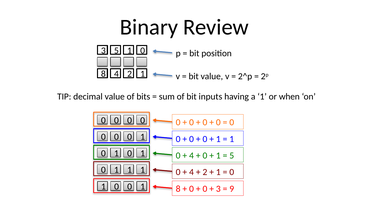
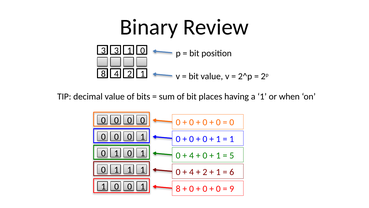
3 5: 5 -> 3
inputs: inputs -> places
0 at (232, 172): 0 -> 6
3 at (218, 188): 3 -> 0
